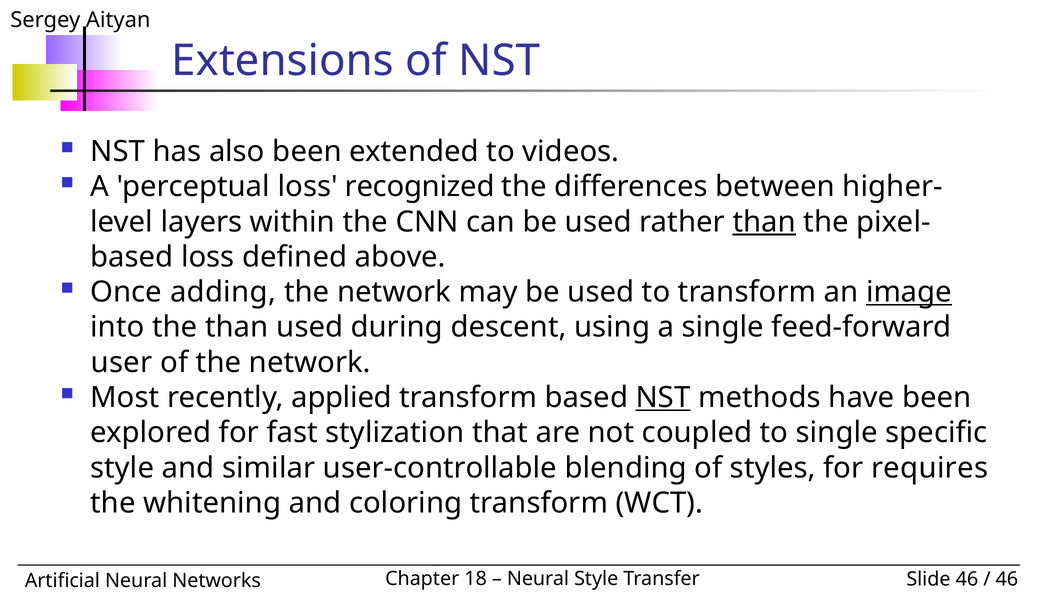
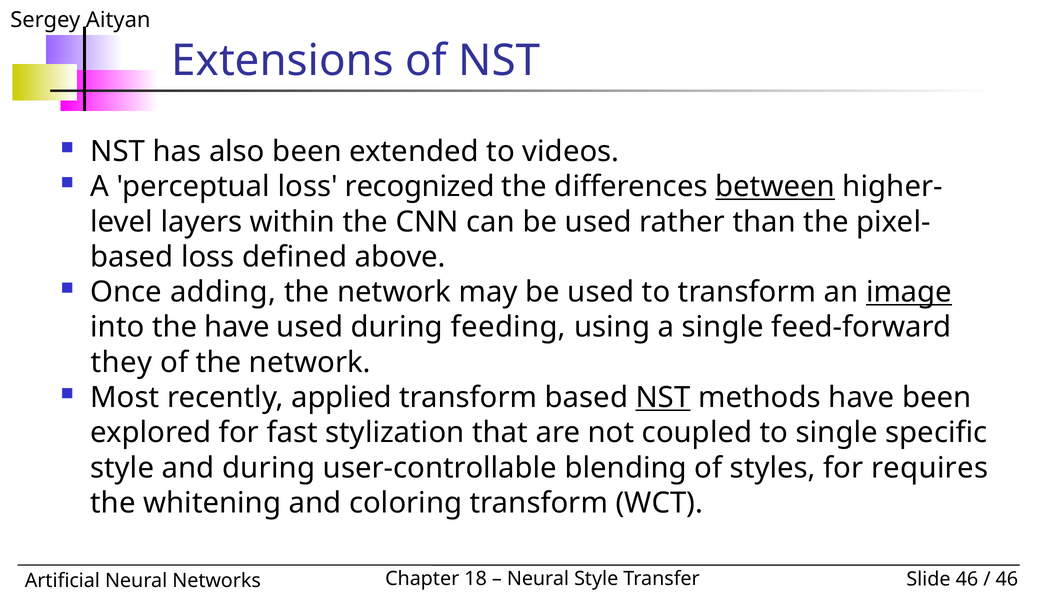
between underline: none -> present
than at (764, 222) underline: present -> none
the than: than -> have
descent: descent -> feeding
user: user -> they
and similar: similar -> during
